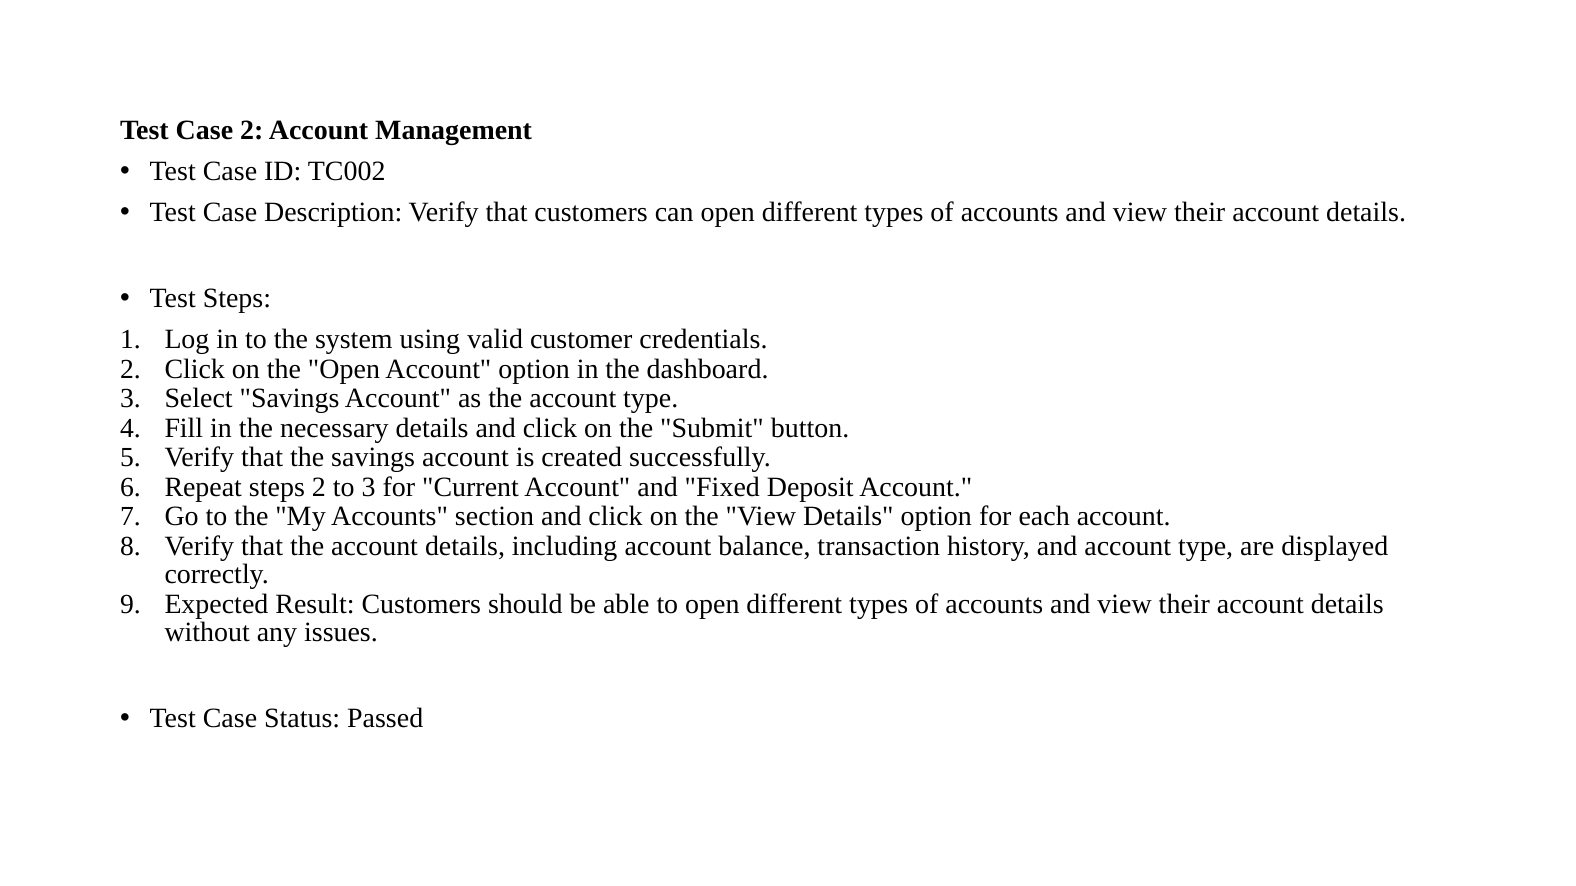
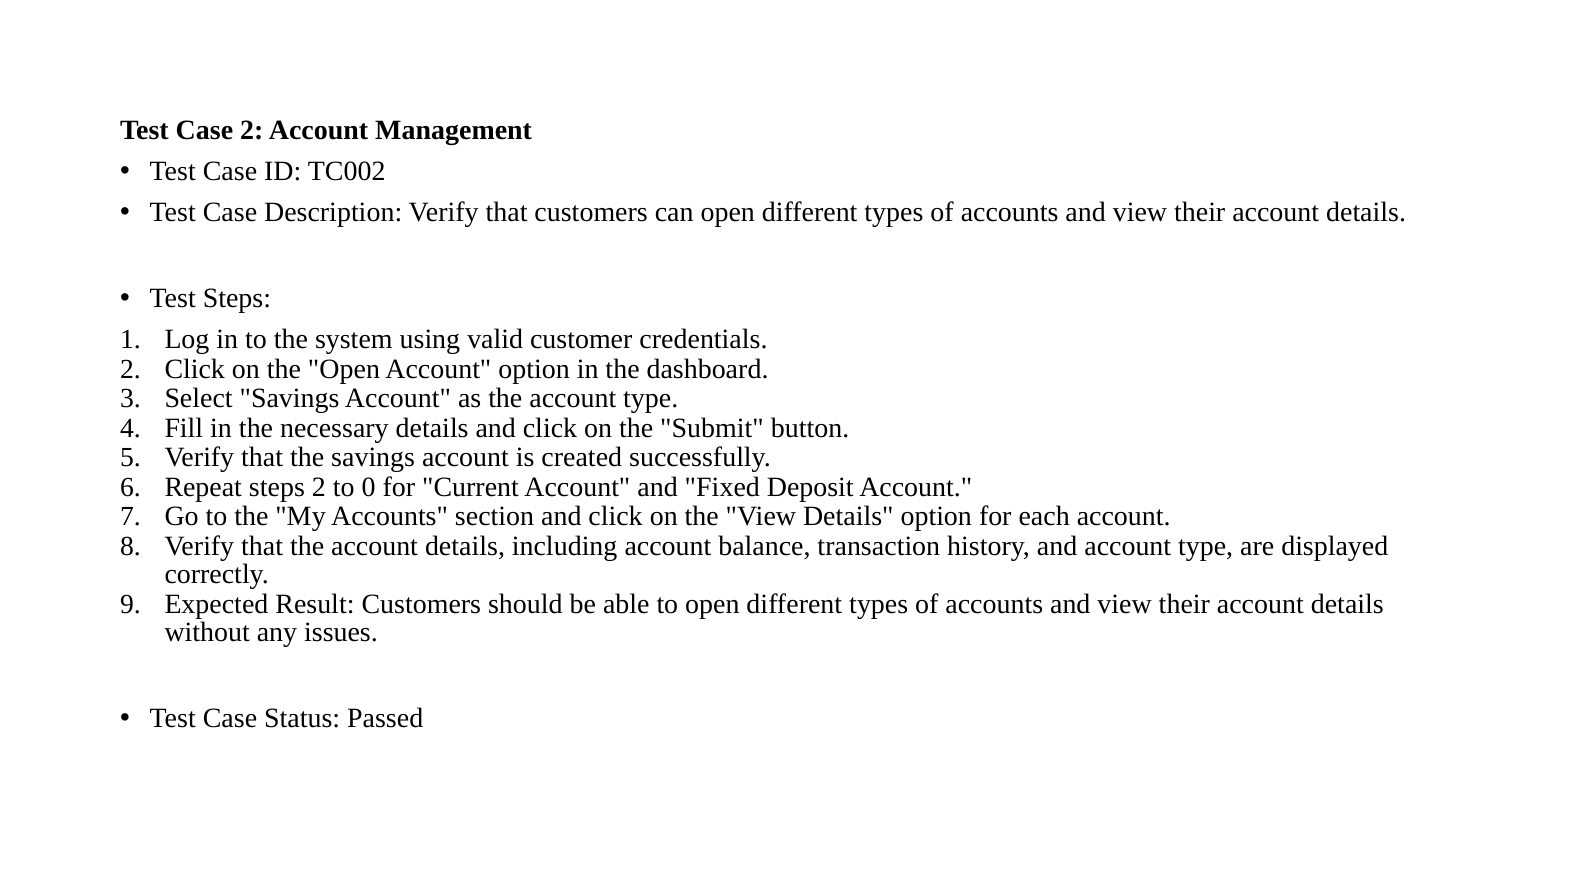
to 3: 3 -> 0
